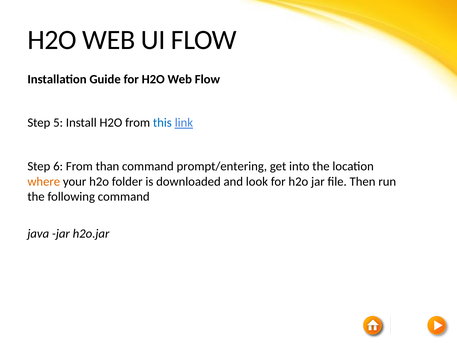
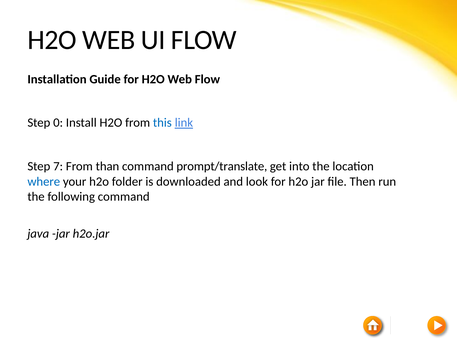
5: 5 -> 0
6: 6 -> 7
prompt/entering: prompt/entering -> prompt/translate
where colour: orange -> blue
